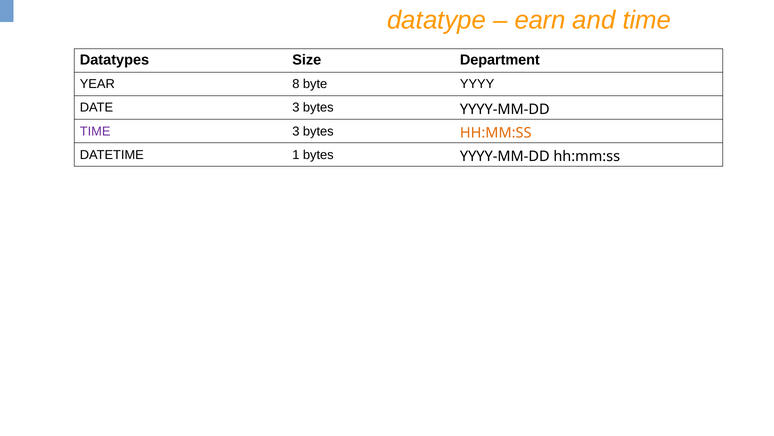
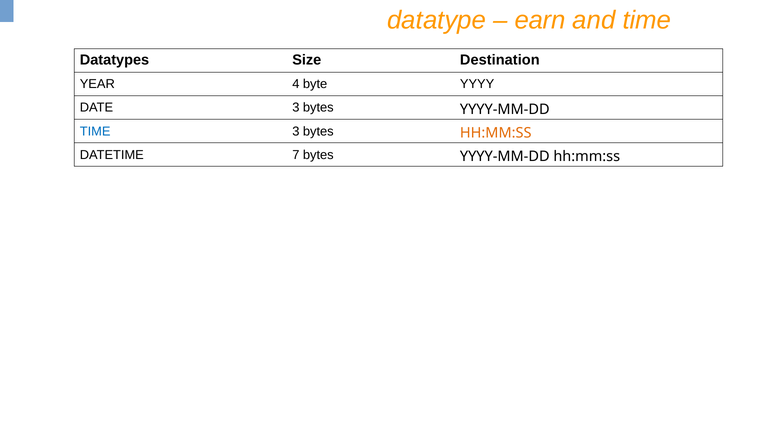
Department: Department -> Destination
8: 8 -> 4
TIME at (95, 131) colour: purple -> blue
1: 1 -> 7
